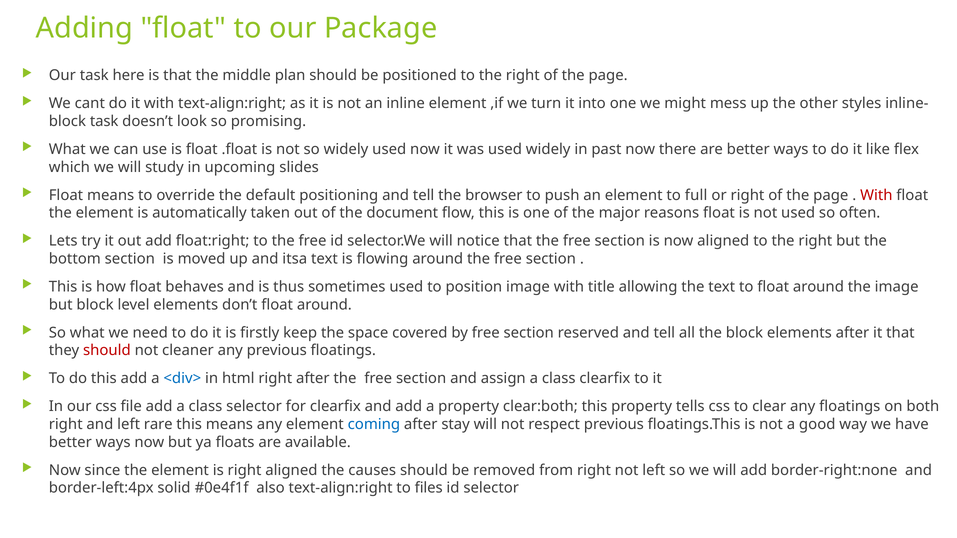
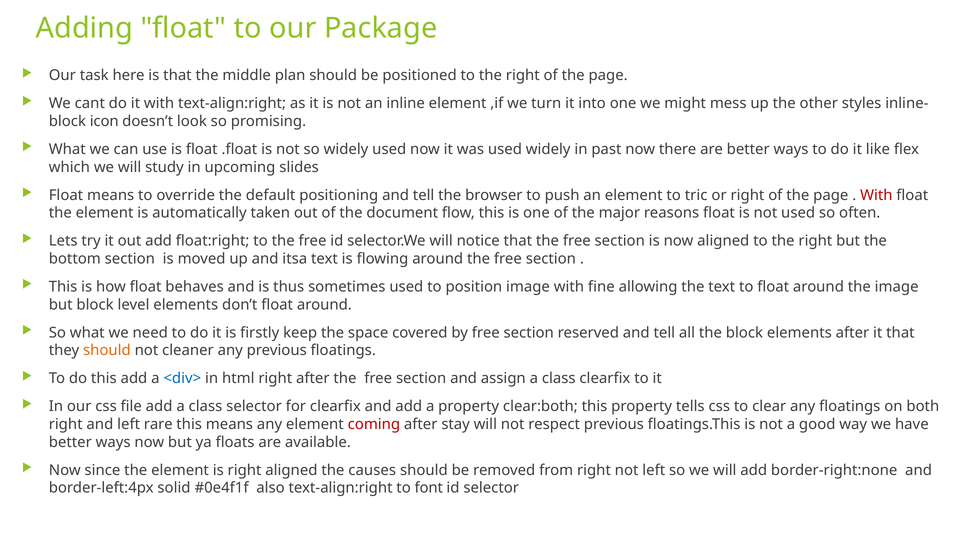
block task: task -> icon
full: full -> tric
title: title -> fine
should at (107, 351) colour: red -> orange
coming colour: blue -> red
files: files -> font
